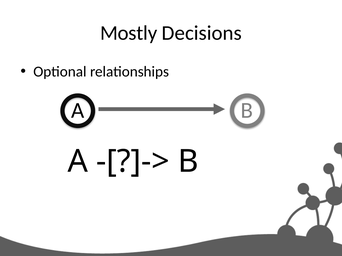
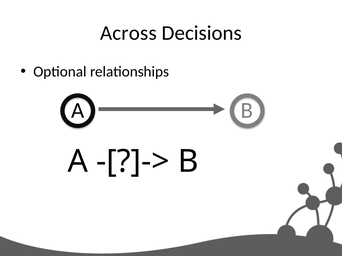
Mostly: Mostly -> Across
